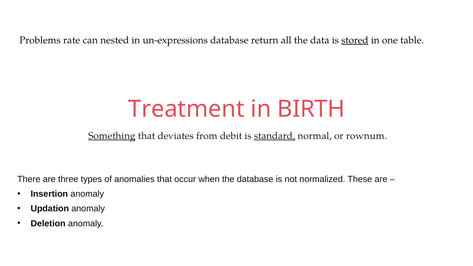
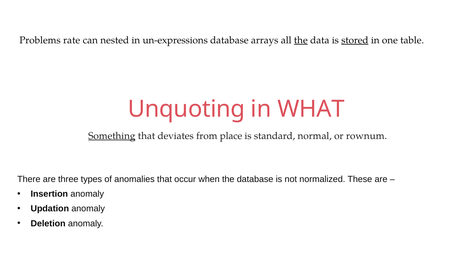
return: return -> arrays
the at (301, 40) underline: none -> present
Treatment: Treatment -> Unquoting
BIRTH: BIRTH -> WHAT
debit: debit -> place
standard underline: present -> none
